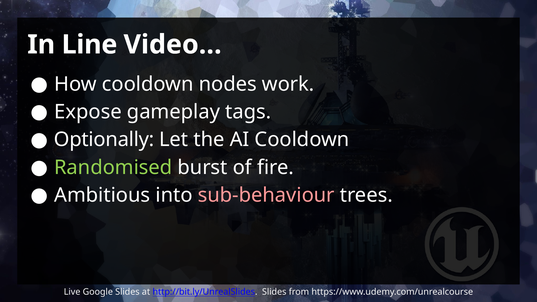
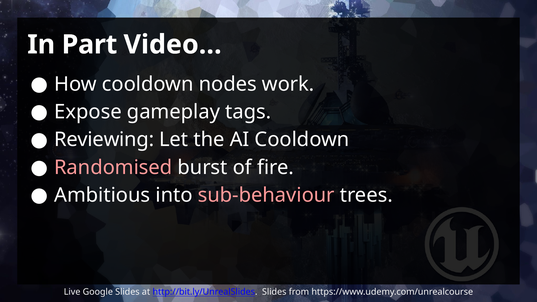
Line: Line -> Part
Optionally: Optionally -> Reviewing
Randomised colour: light green -> pink
